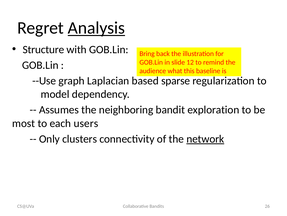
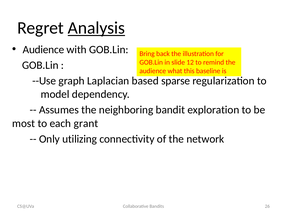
Structure at (43, 49): Structure -> Audience
users: users -> grant
clusters: clusters -> utilizing
network underline: present -> none
